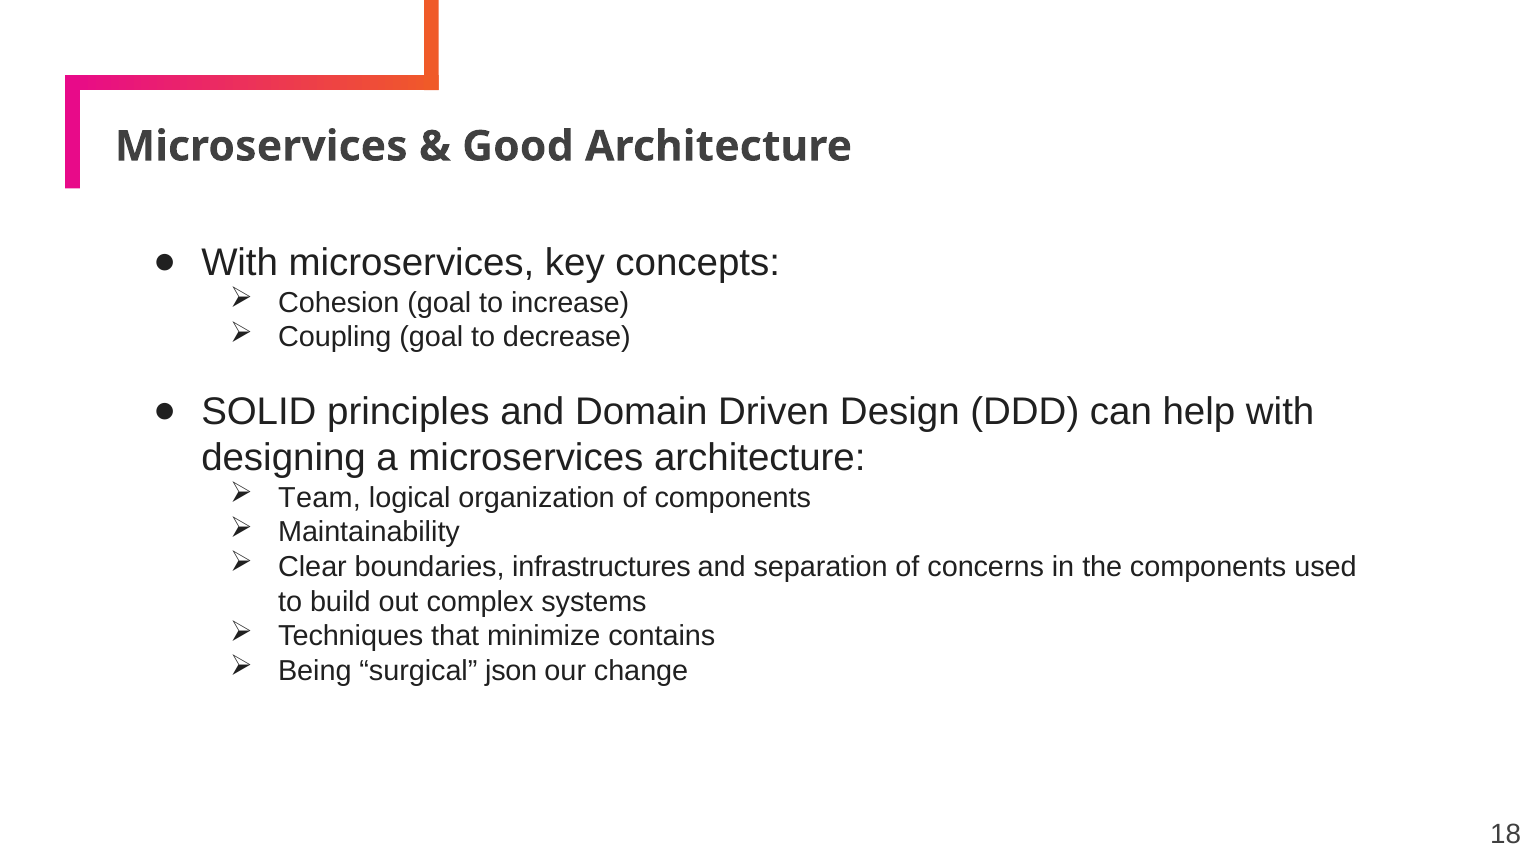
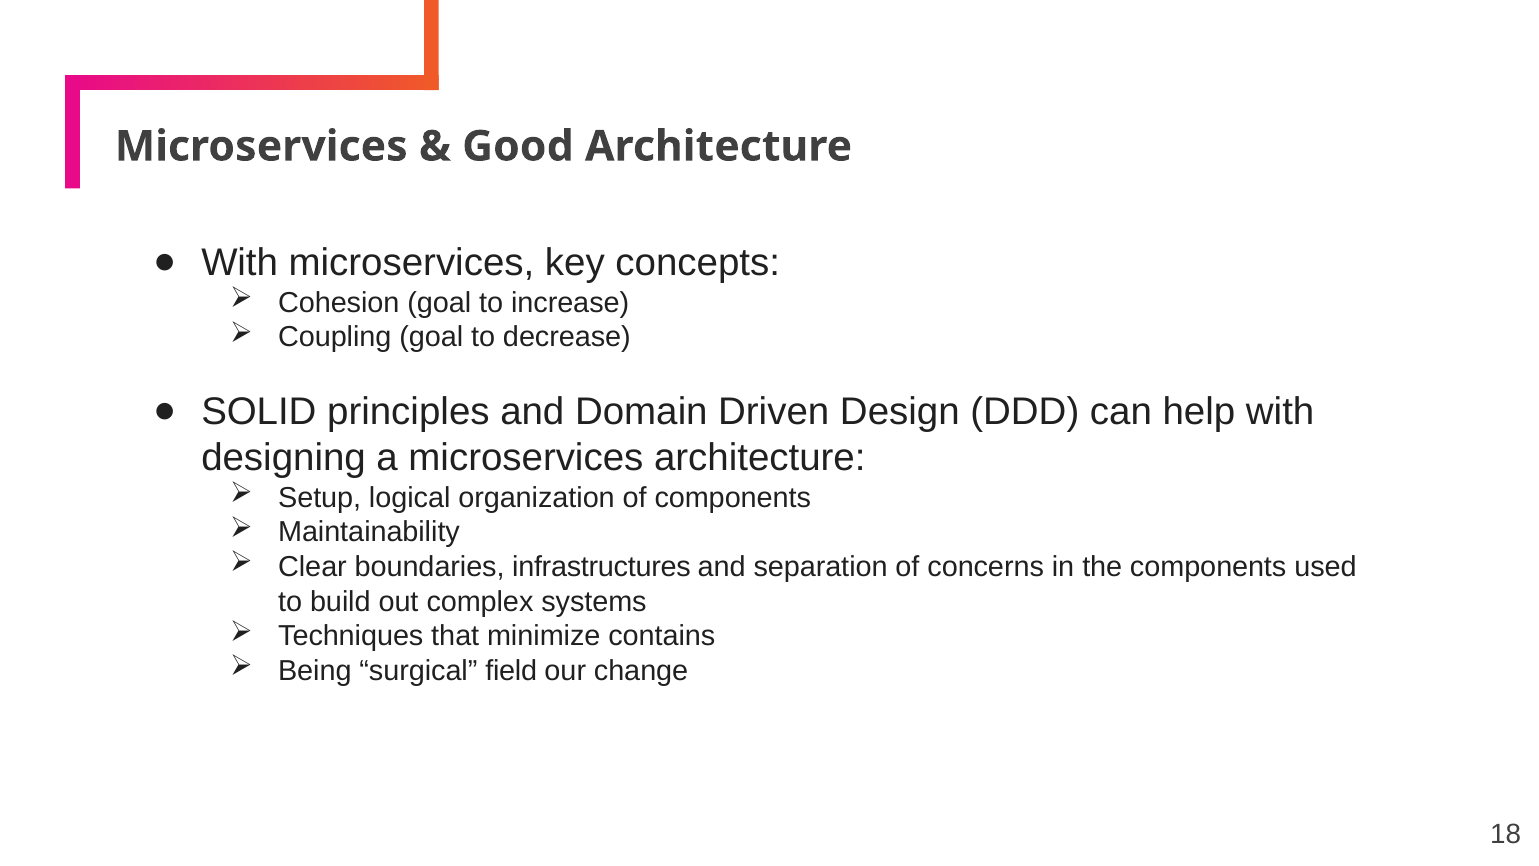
Team: Team -> Setup
json: json -> field
